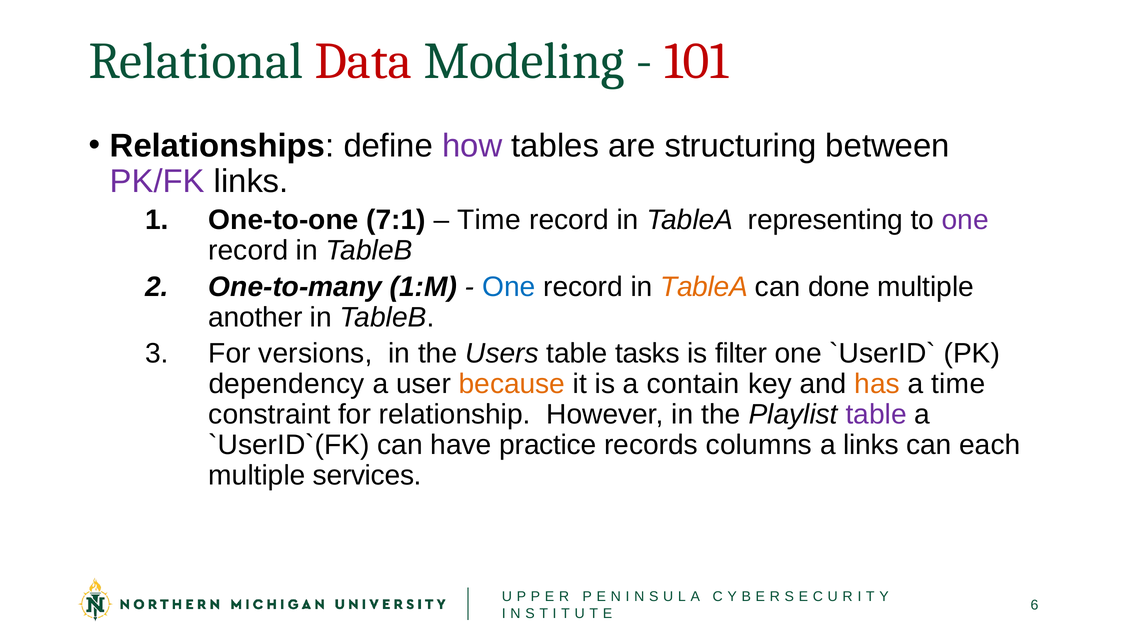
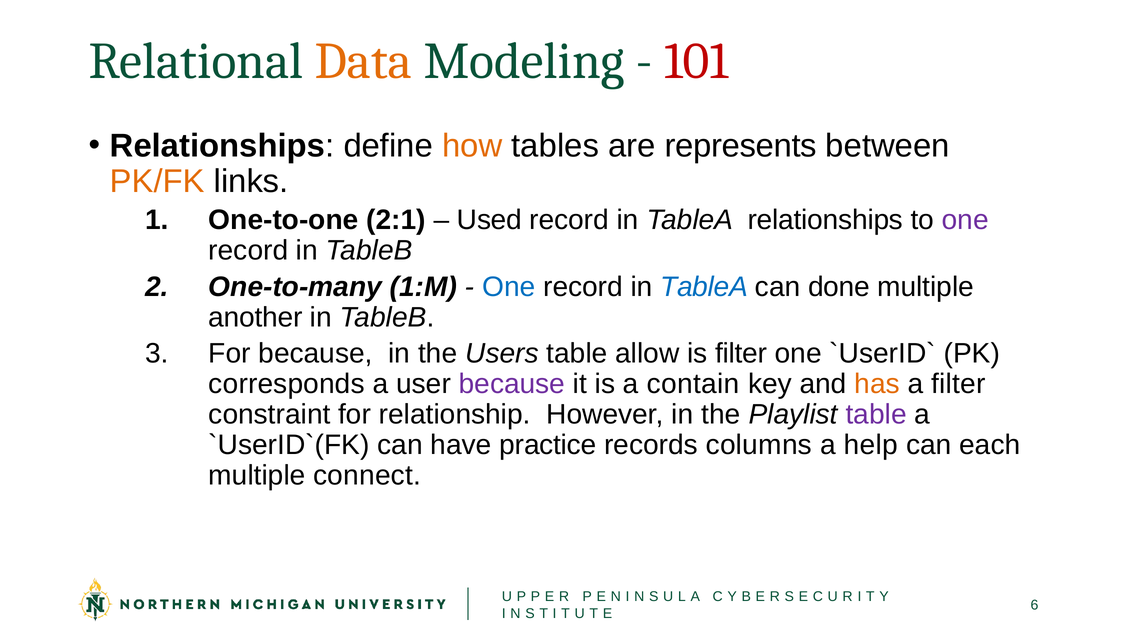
Data colour: red -> orange
how colour: purple -> orange
structuring: structuring -> represents
PK/FK colour: purple -> orange
7:1: 7:1 -> 2:1
Time at (489, 220): Time -> Used
TableA representing: representing -> relationships
TableA at (704, 287) colour: orange -> blue
For versions: versions -> because
tasks: tasks -> allow
dependency: dependency -> corresponds
because at (512, 384) colour: orange -> purple
a time: time -> filter
a links: links -> help
services: services -> connect
